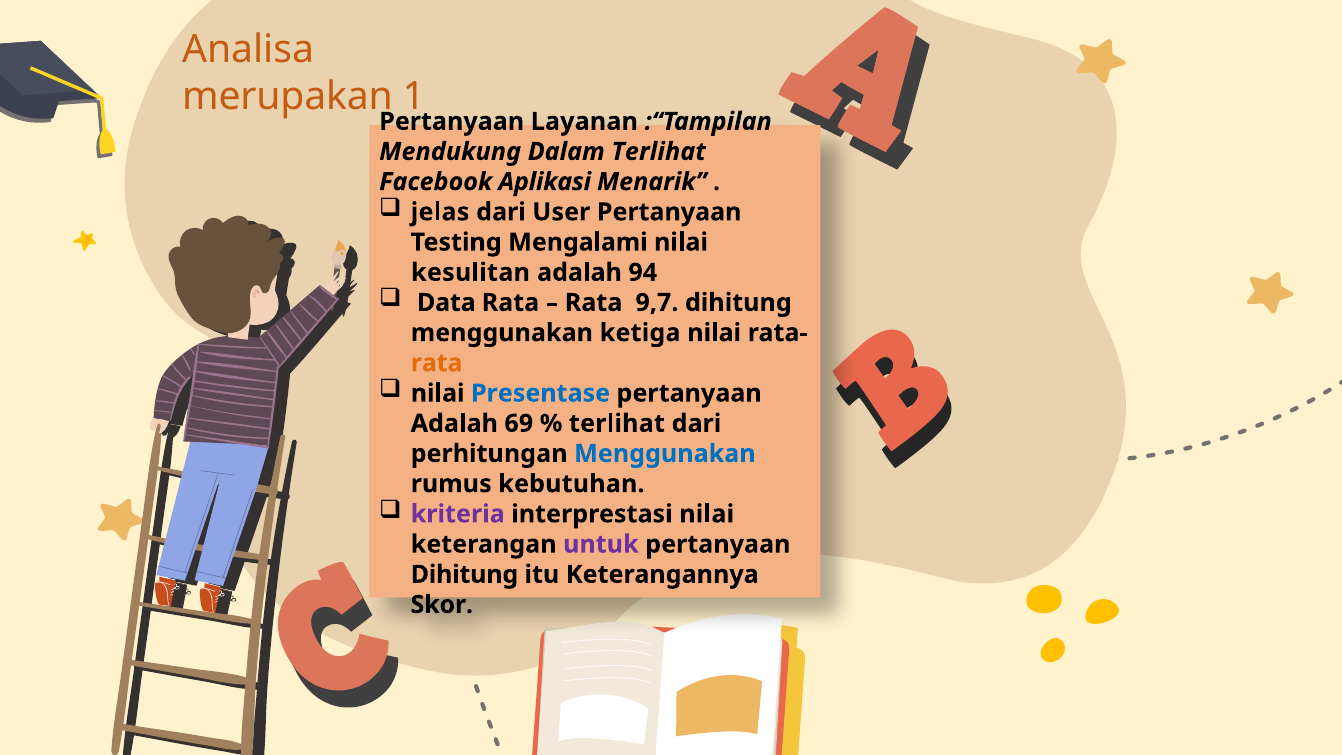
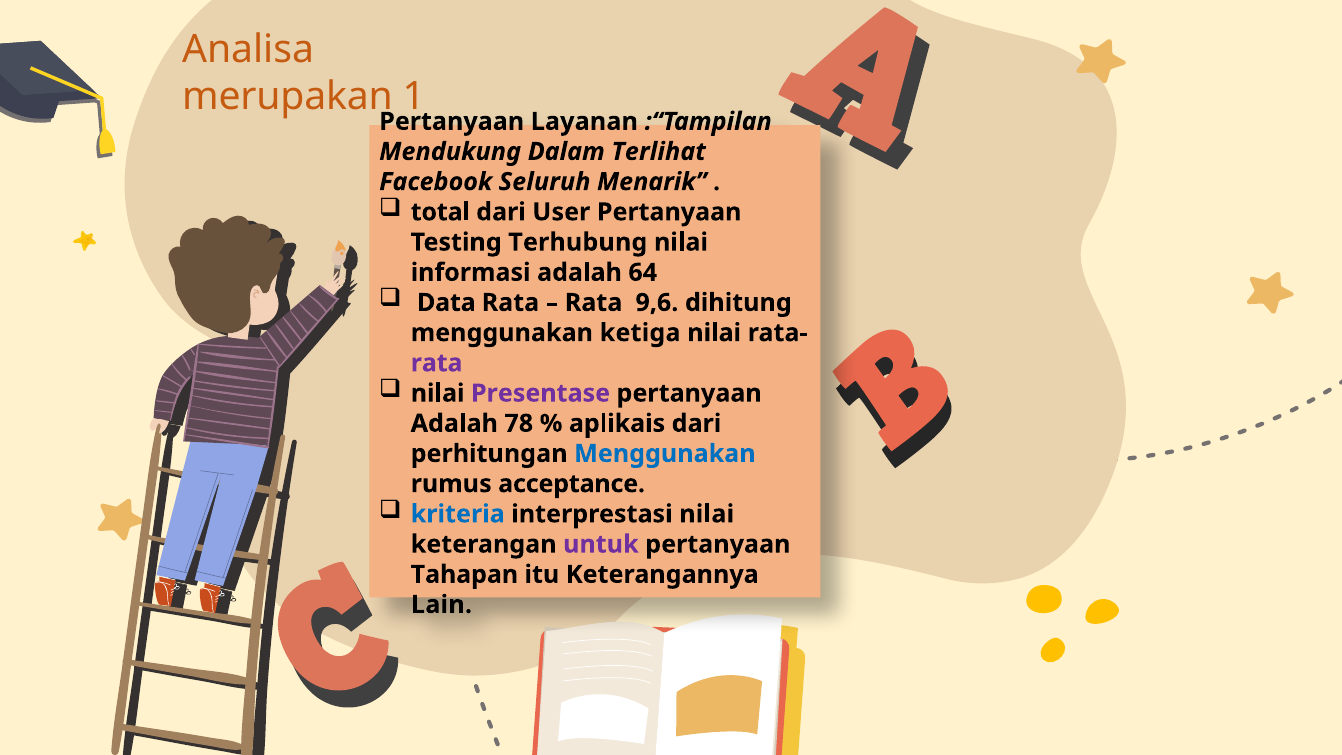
Aplikasi: Aplikasi -> Seluruh
jelas: jelas -> total
Mengalami: Mengalami -> Terhubung
kesulitan: kesulitan -> informasi
94: 94 -> 64
9,7: 9,7 -> 9,6
rata at (437, 363) colour: orange -> purple
Presentase colour: blue -> purple
69: 69 -> 78
terlihat at (617, 423): terlihat -> aplikais
kebutuhan: kebutuhan -> acceptance
kriteria colour: purple -> blue
Dihitung at (464, 574): Dihitung -> Tahapan
Skor: Skor -> Lain
